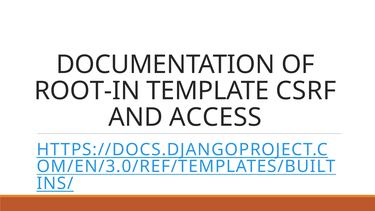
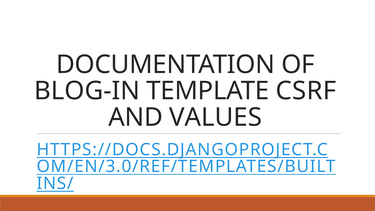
ROOT-IN: ROOT-IN -> BLOG-IN
ACCESS: ACCESS -> VALUES
